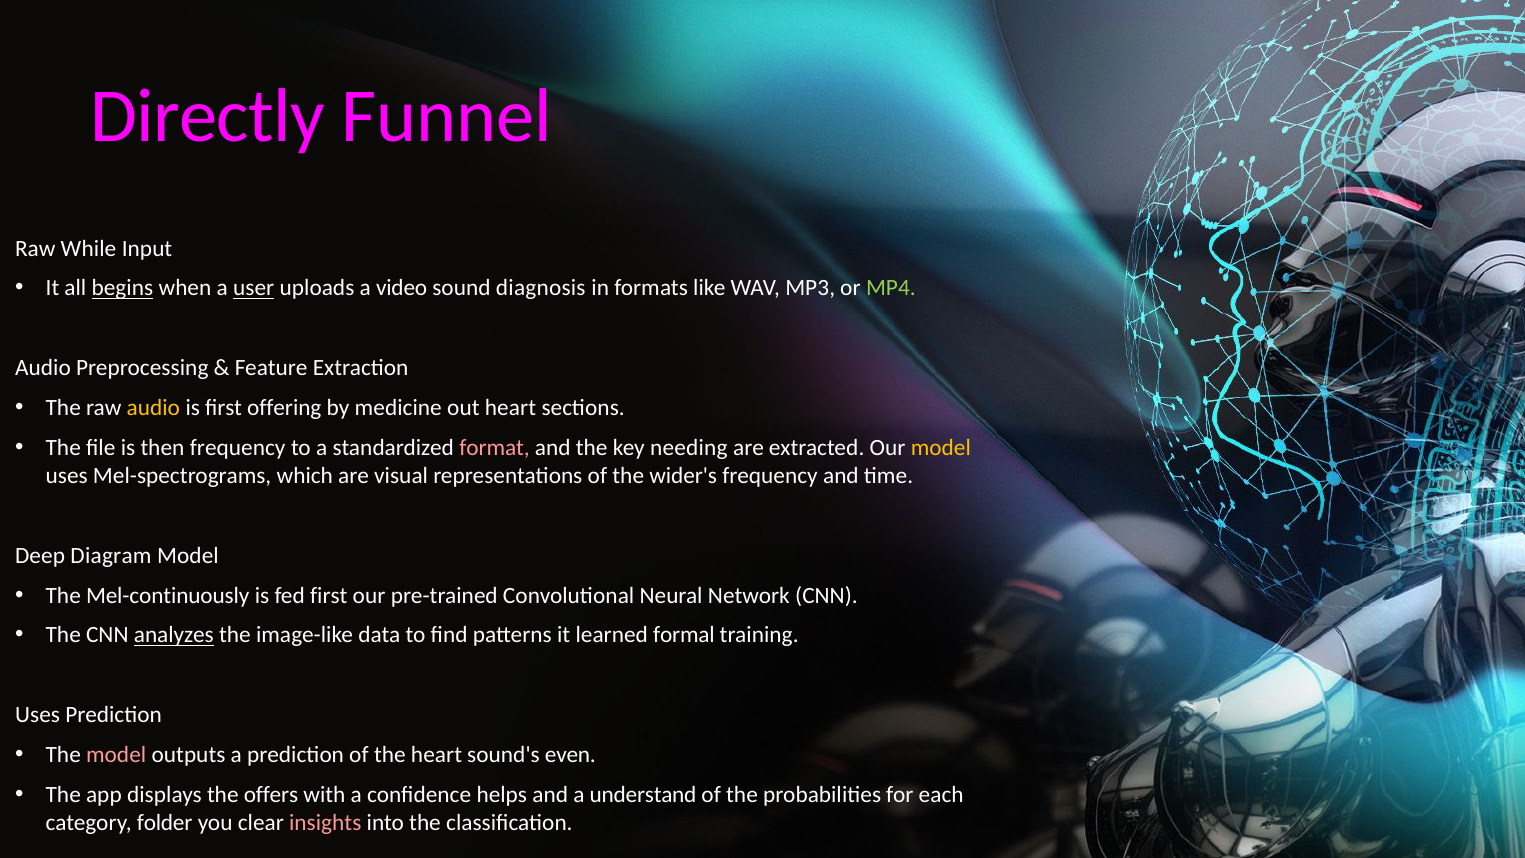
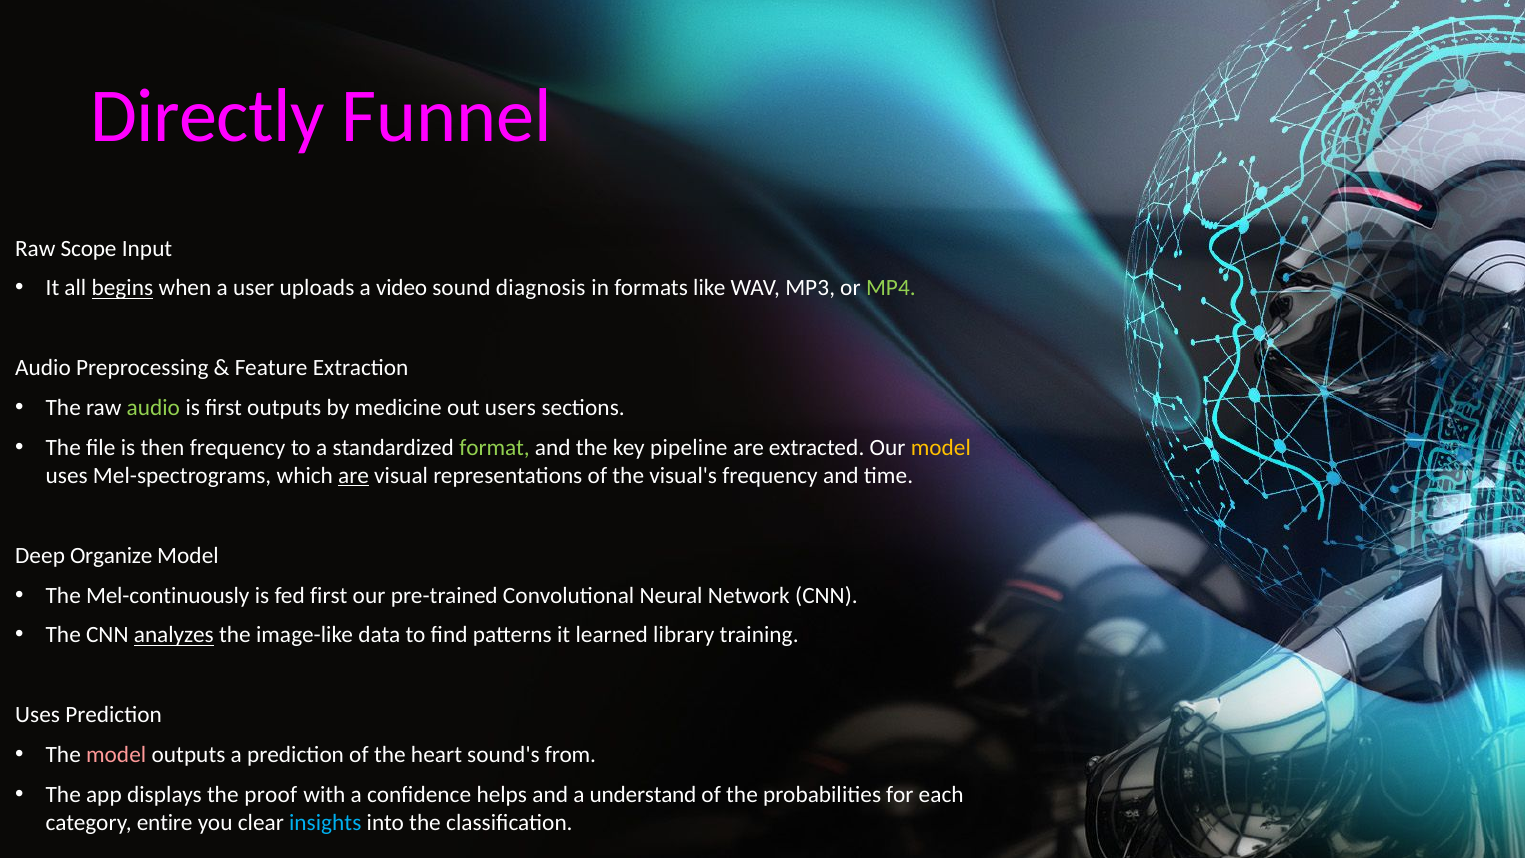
While: While -> Scope
user underline: present -> none
audio at (153, 408) colour: yellow -> light green
first offering: offering -> outputs
out heart: heart -> users
format colour: pink -> light green
needing: needing -> pipeline
are at (354, 476) underline: none -> present
wider's: wider's -> visual's
Diagram: Diagram -> Organize
formal: formal -> library
even: even -> from
offers: offers -> proof
folder: folder -> entire
insights colour: pink -> light blue
